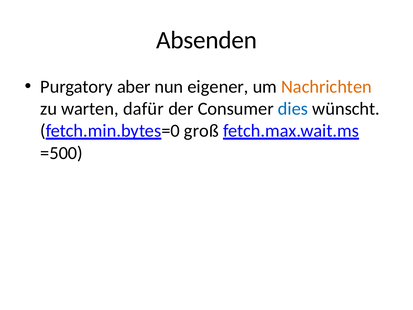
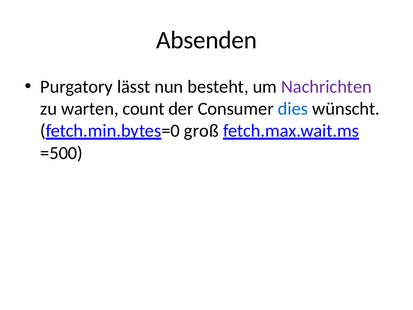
aber: aber -> lässt
eigener: eigener -> besteht
Nachrichten colour: orange -> purple
dafür: dafür -> count
